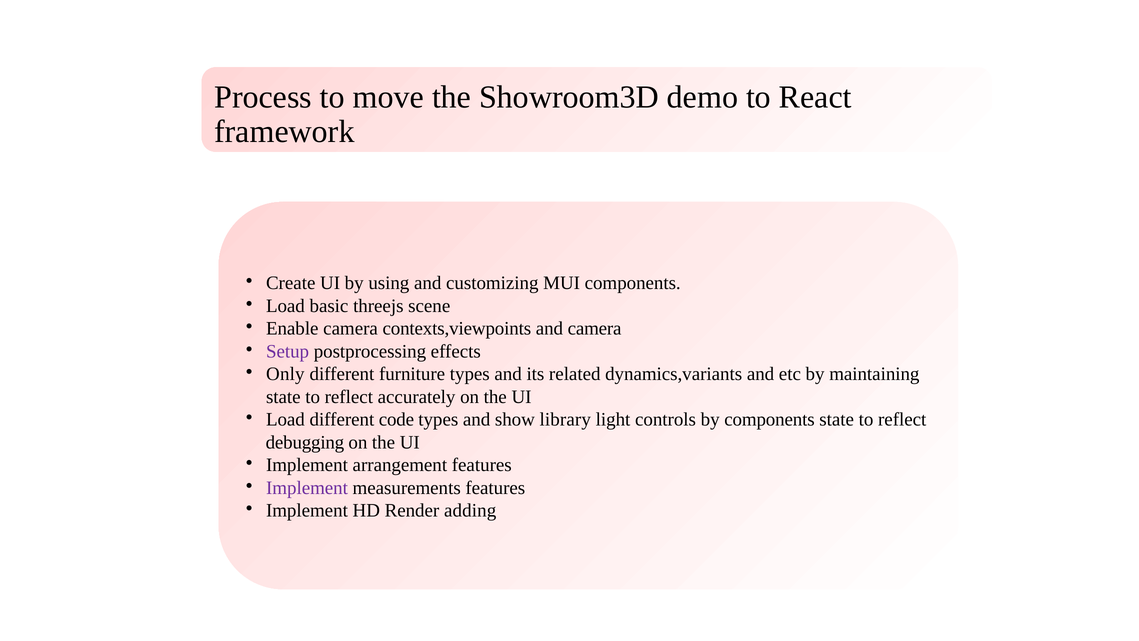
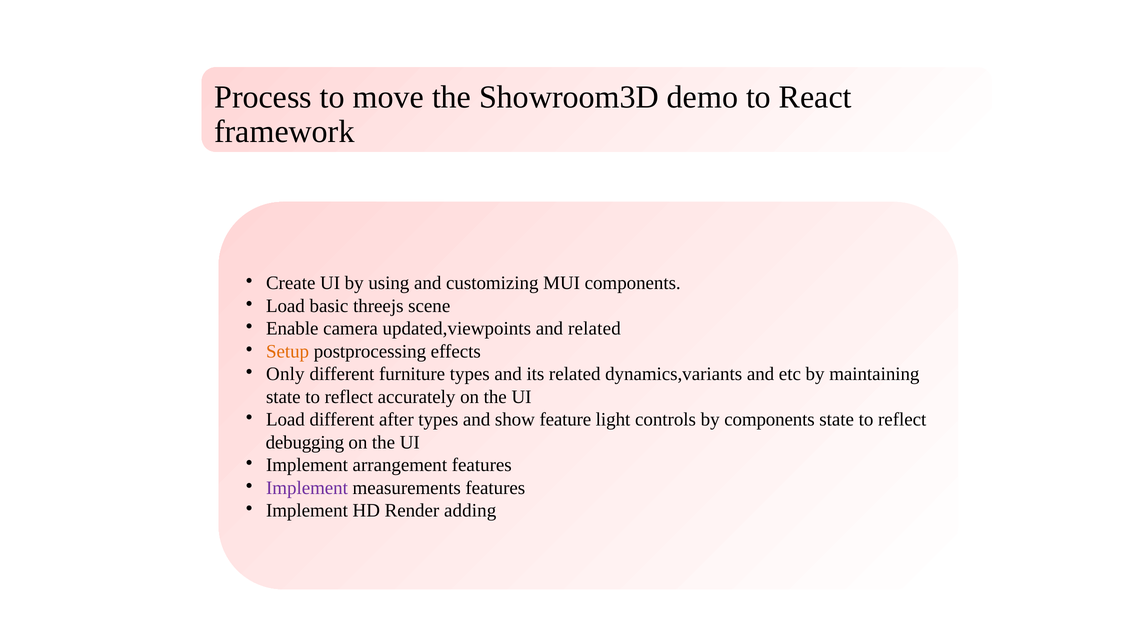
contexts,viewpoints: contexts,viewpoints -> updated,viewpoints
and camera: camera -> related
Setup colour: purple -> orange
code: code -> after
library: library -> feature
